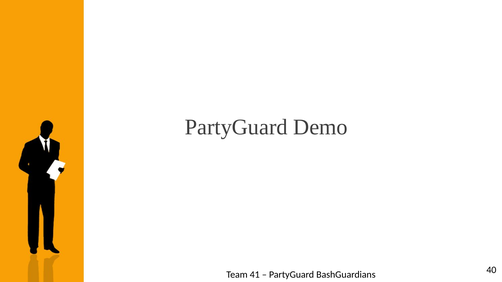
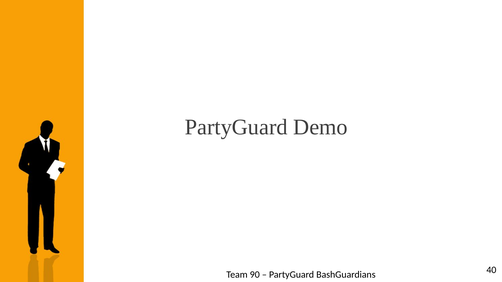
41: 41 -> 90
